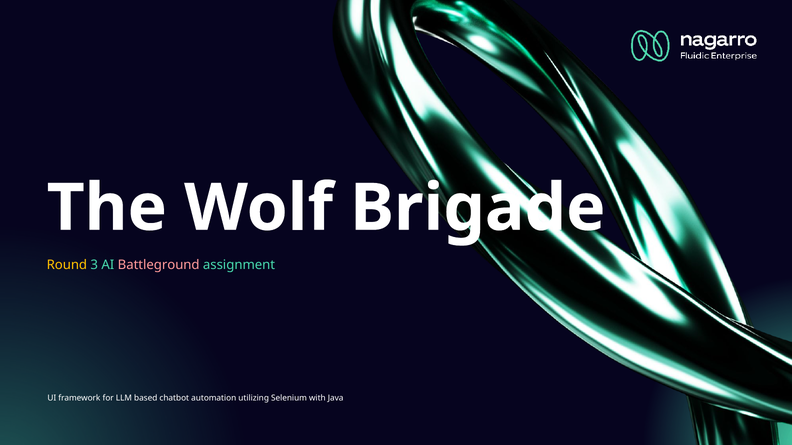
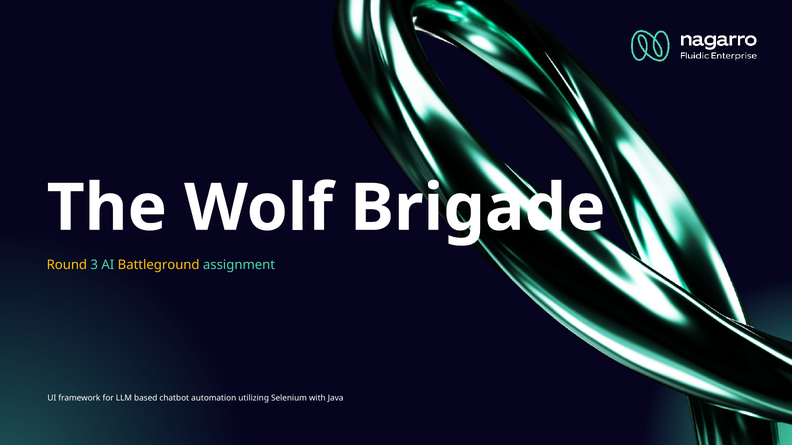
Battleground colour: pink -> yellow
